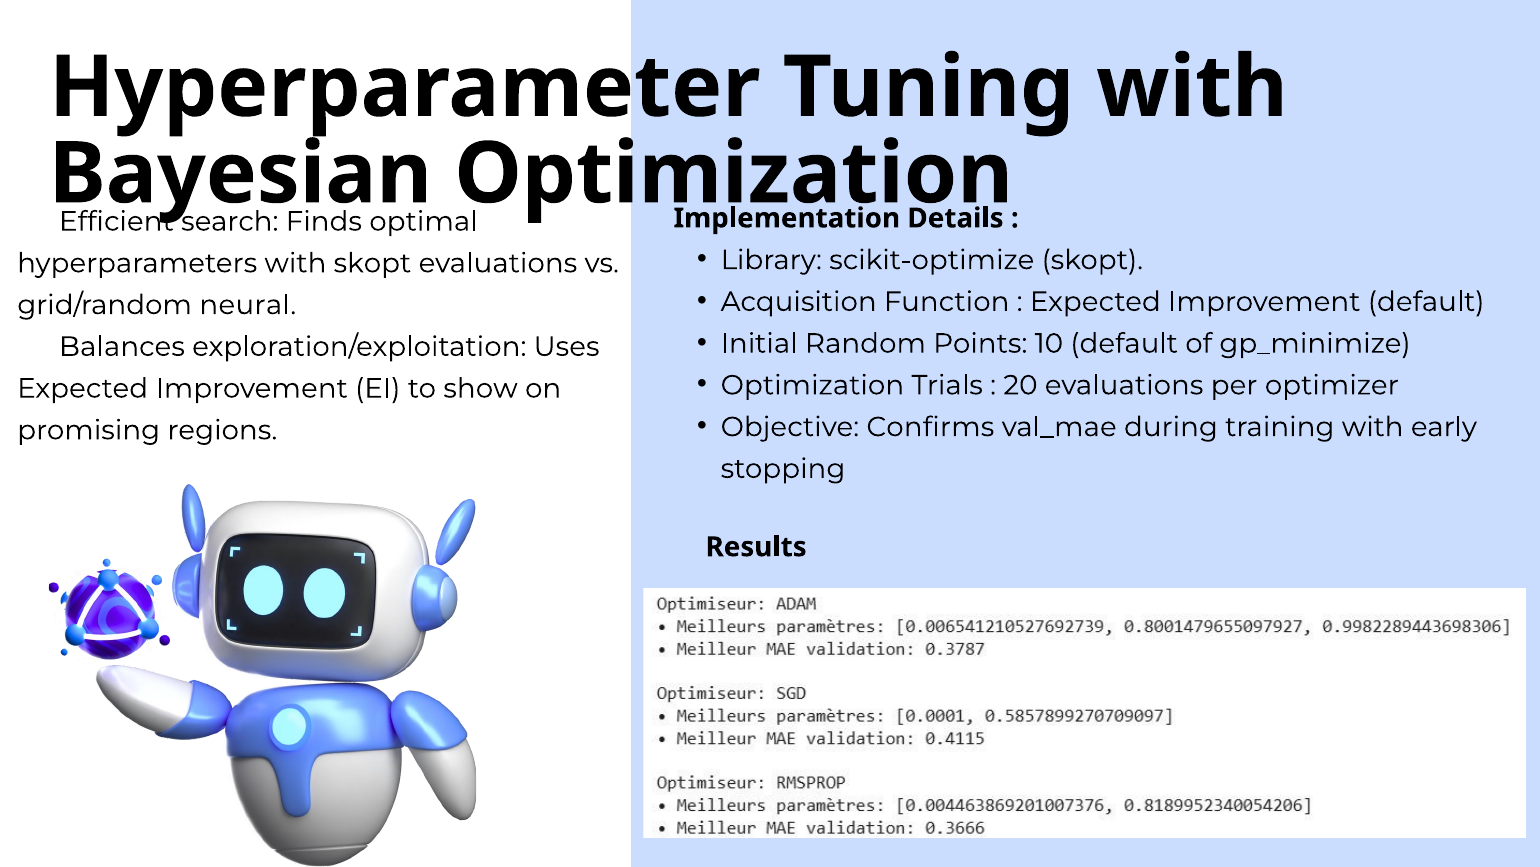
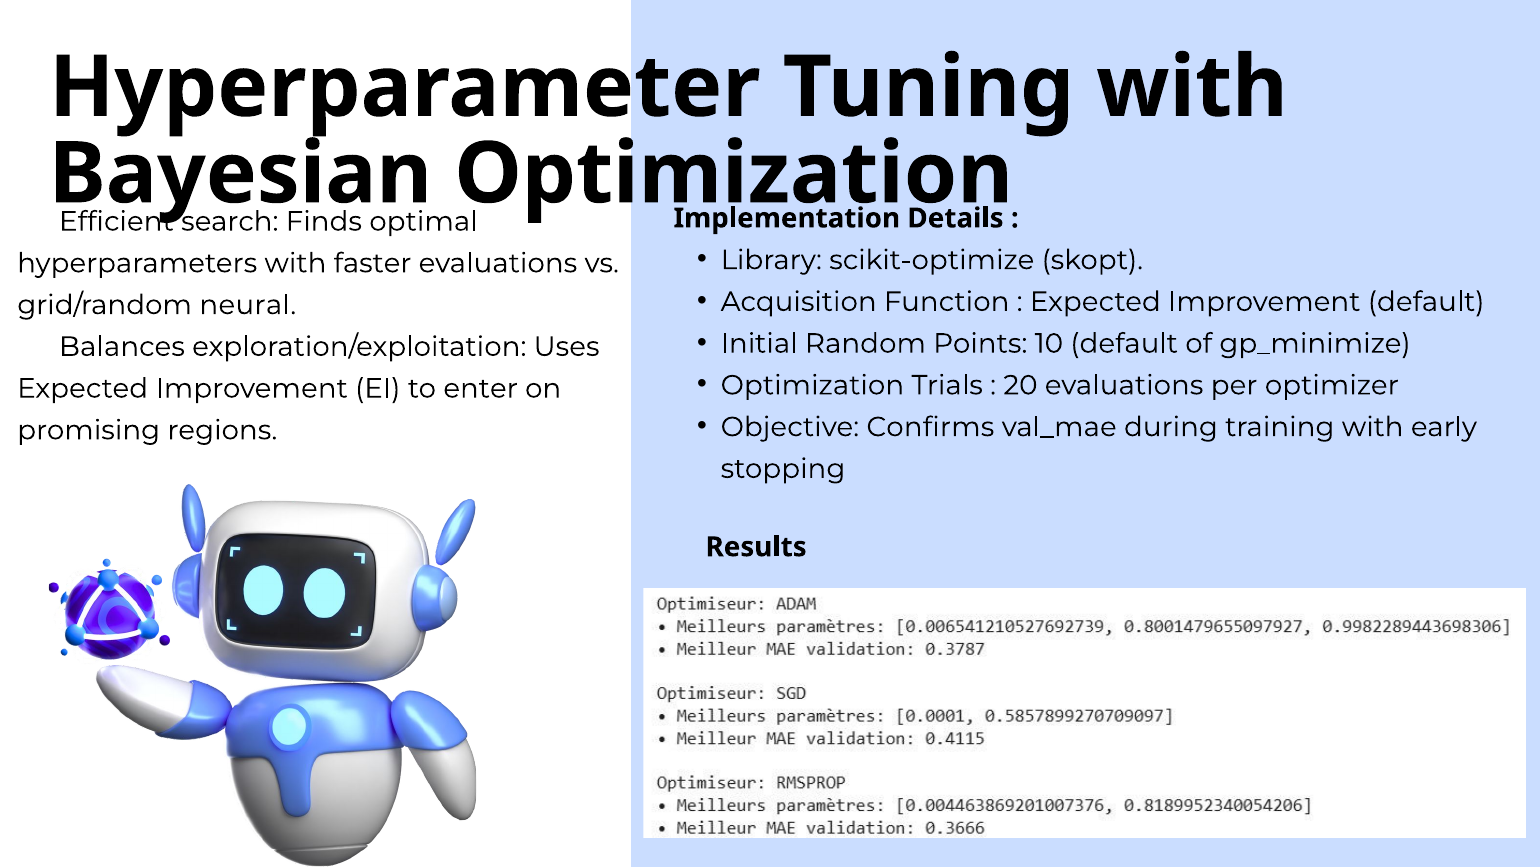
with skopt: skopt -> faster
show: show -> enter
